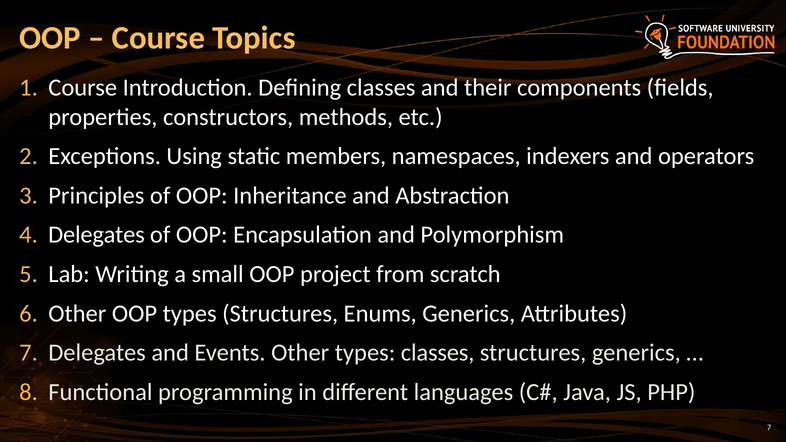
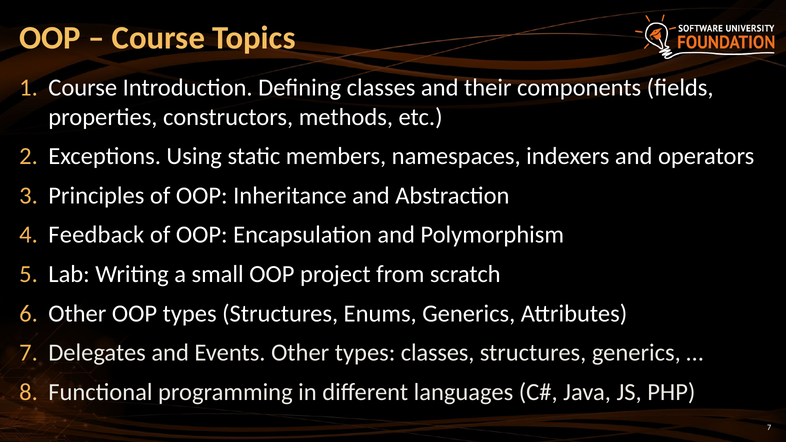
Delegates at (96, 235): Delegates -> Feedback
